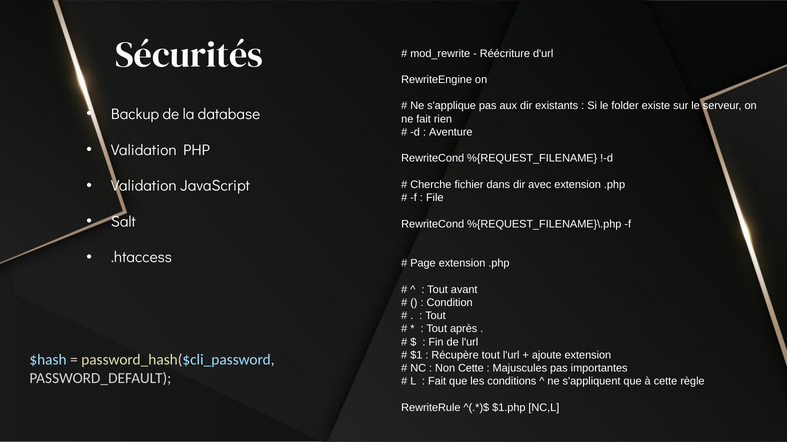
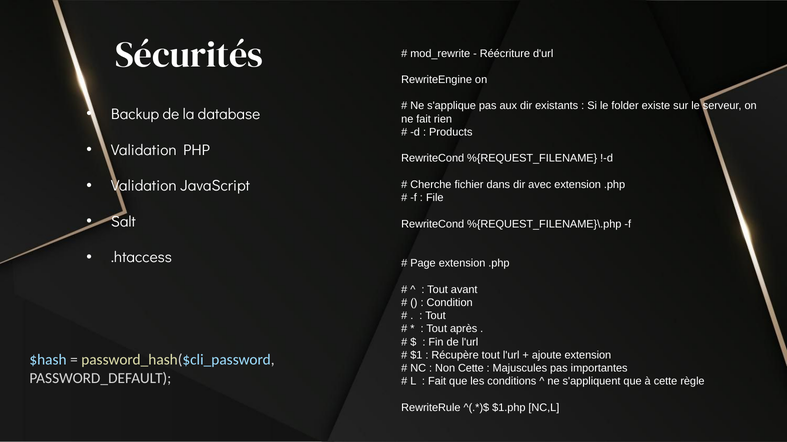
Aventure: Aventure -> Products
